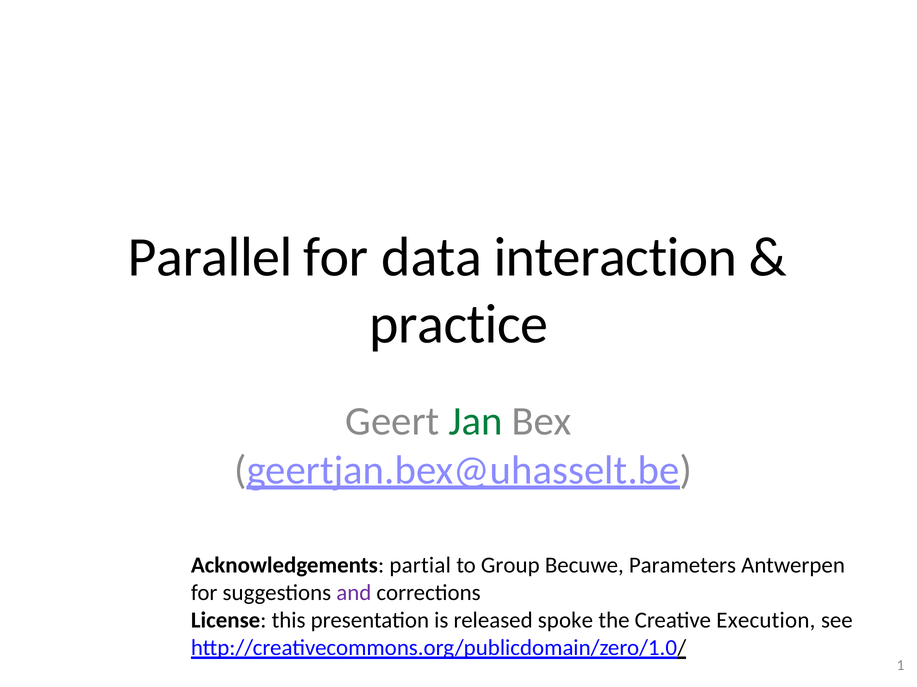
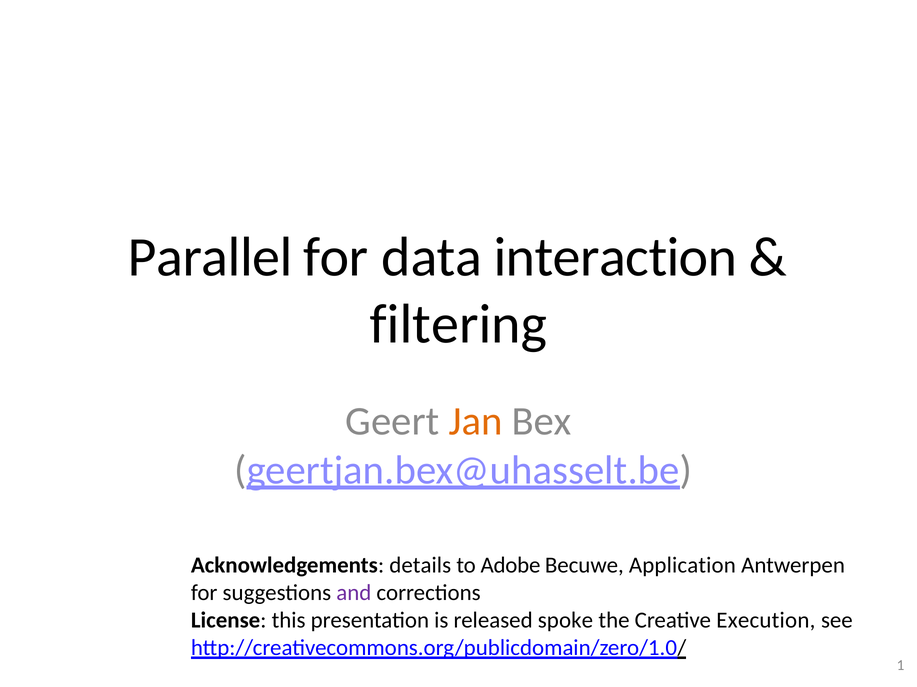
practice: practice -> filtering
Jan colour: green -> orange
partial: partial -> details
Group: Group -> Adobe
Parameters: Parameters -> Application
